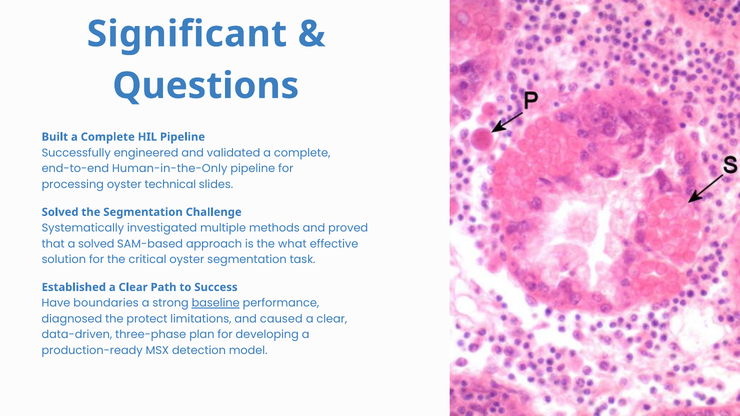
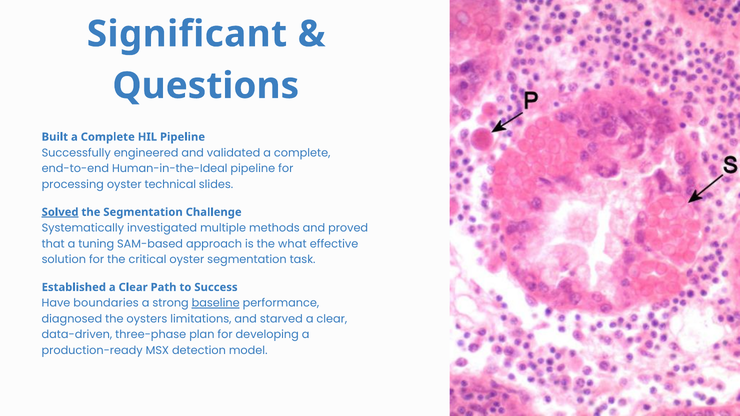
Human-in-the-Only: Human-in-the-Only -> Human-in-the-Ideal
Solved at (60, 212) underline: none -> present
a solved: solved -> tuning
protect: protect -> oysters
caused: caused -> starved
